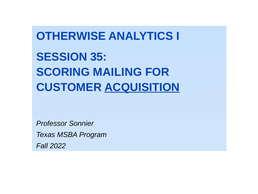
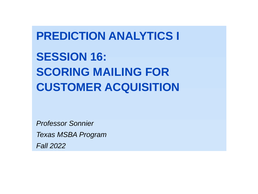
OTHERWISE: OTHERWISE -> PREDICTION
35: 35 -> 16
ACQUISITION underline: present -> none
